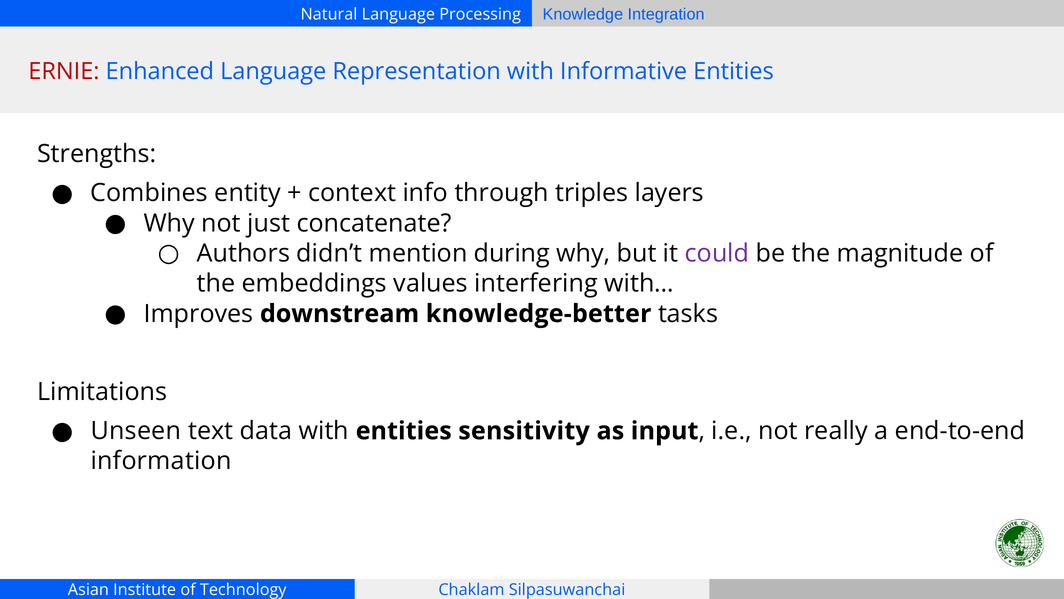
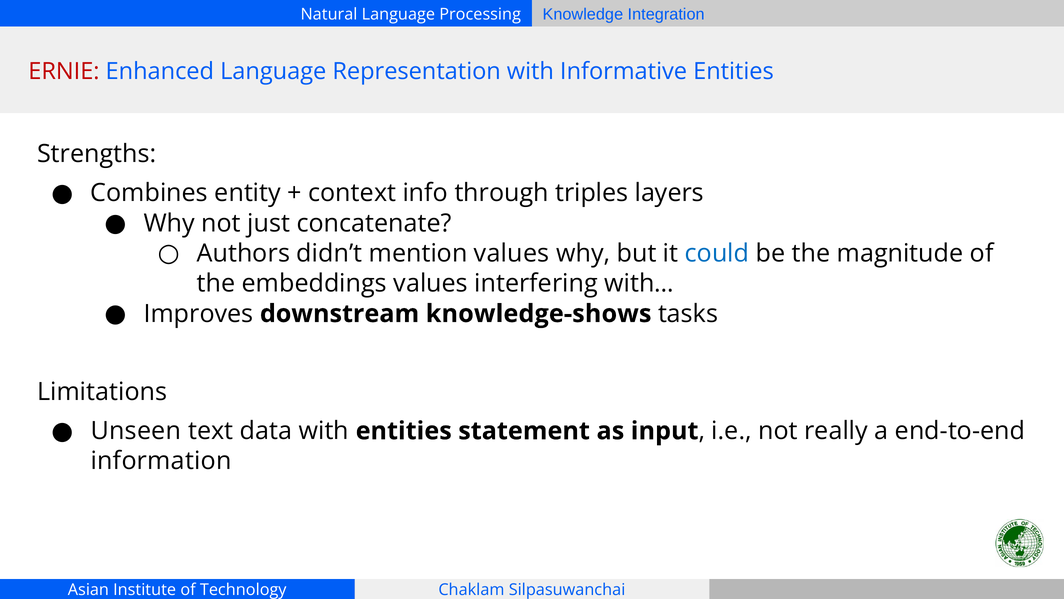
mention during: during -> values
could colour: purple -> blue
knowledge-better: knowledge-better -> knowledge-shows
sensitivity: sensitivity -> statement
